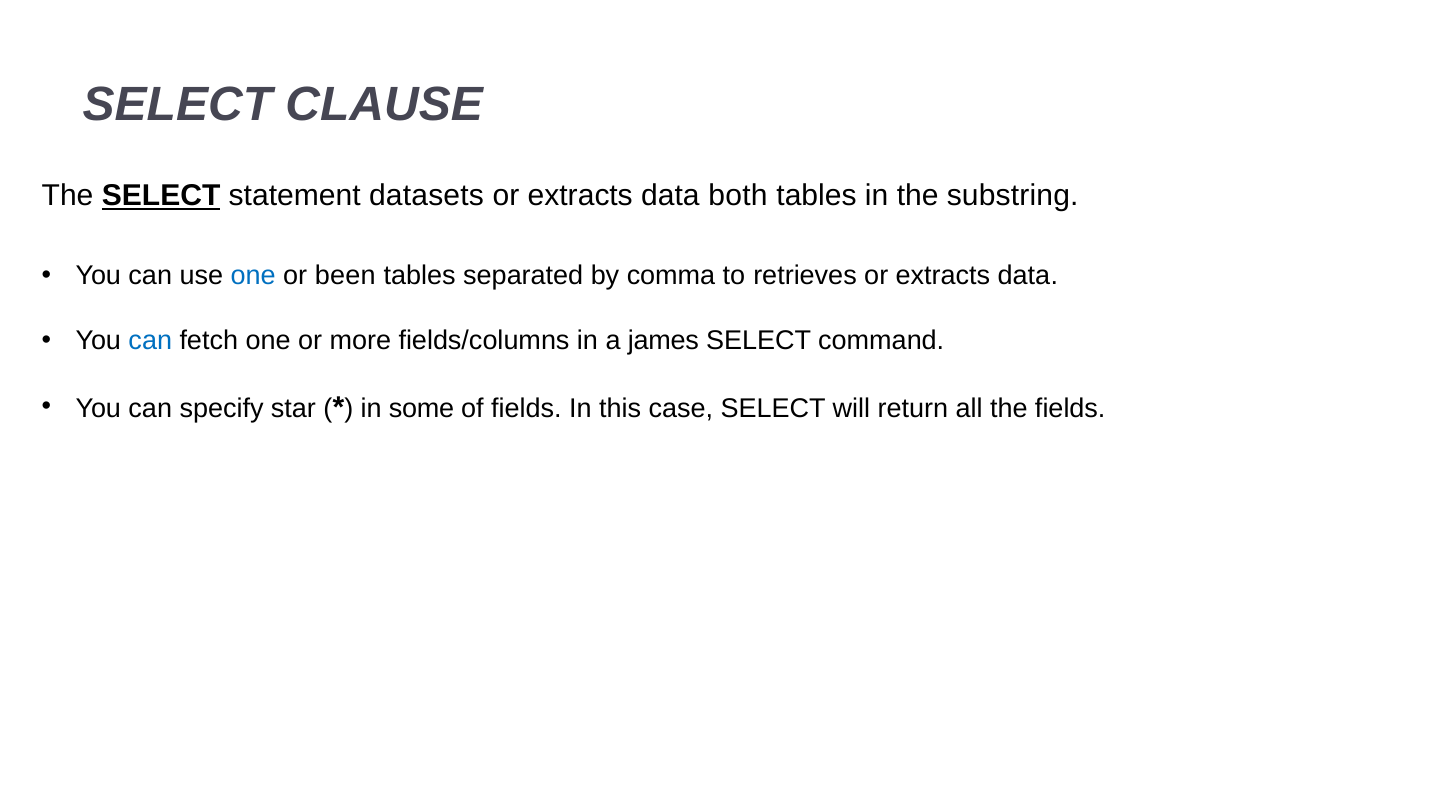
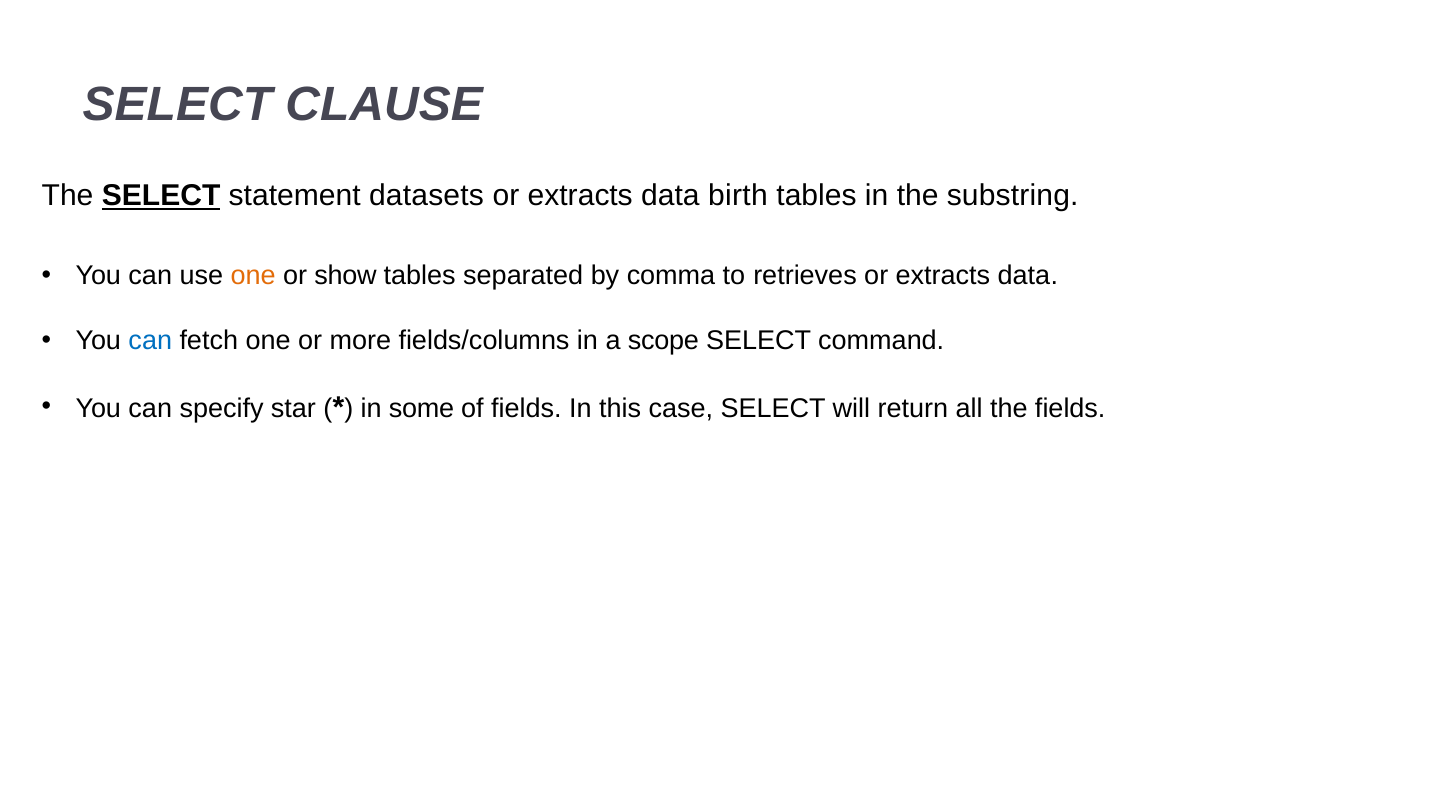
both: both -> birth
one at (253, 276) colour: blue -> orange
been: been -> show
james: james -> scope
